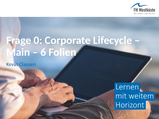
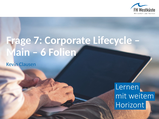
0: 0 -> 7
